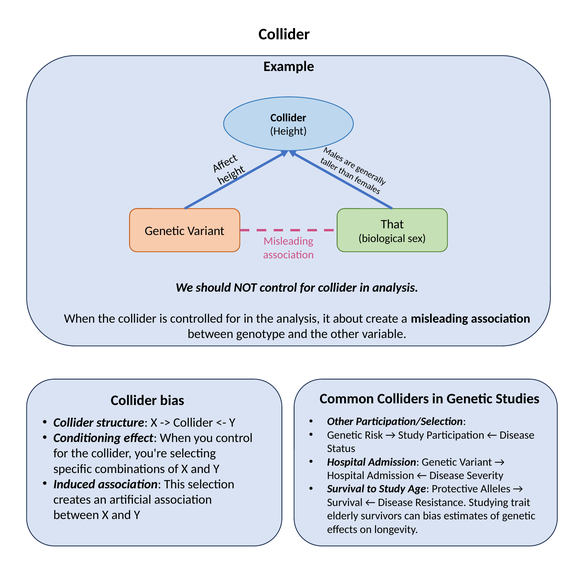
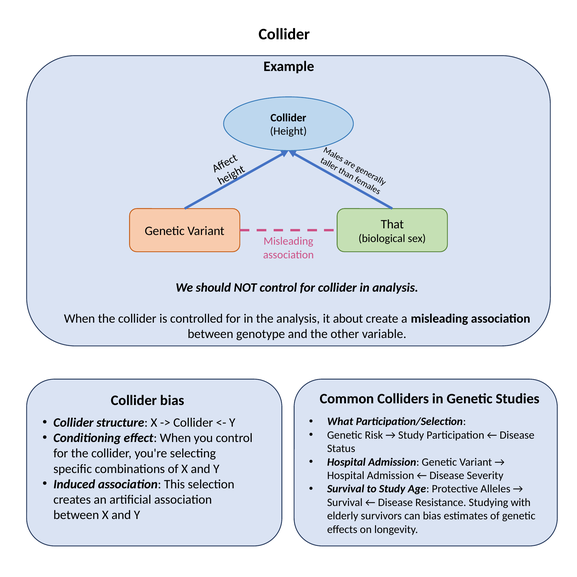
Other at (340, 422): Other -> What
trait: trait -> with
